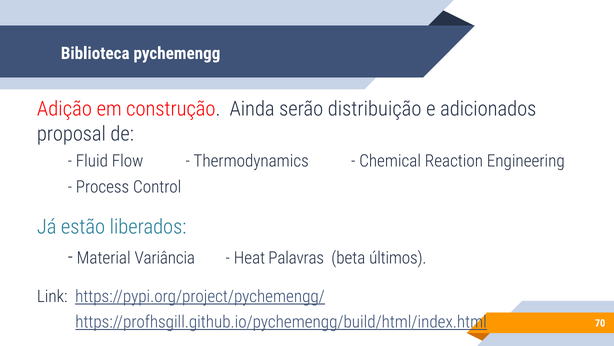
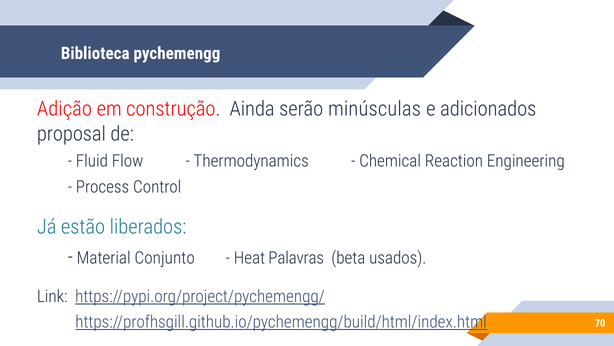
distribuição: distribuição -> minúsculas
Variância: Variância -> Conjunto
últimos: últimos -> usados
